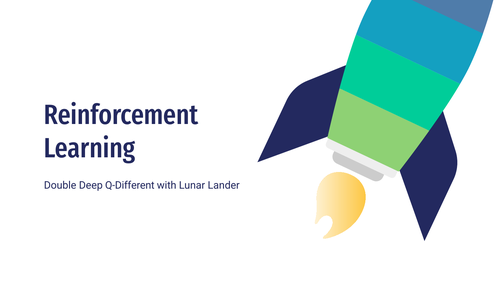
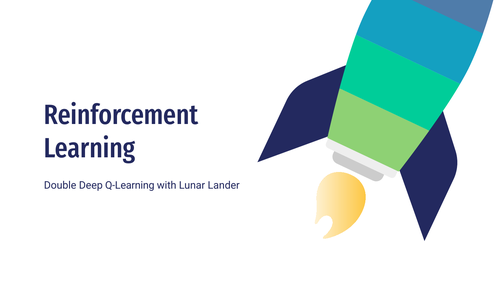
Q-Different: Q-Different -> Q-Learning
